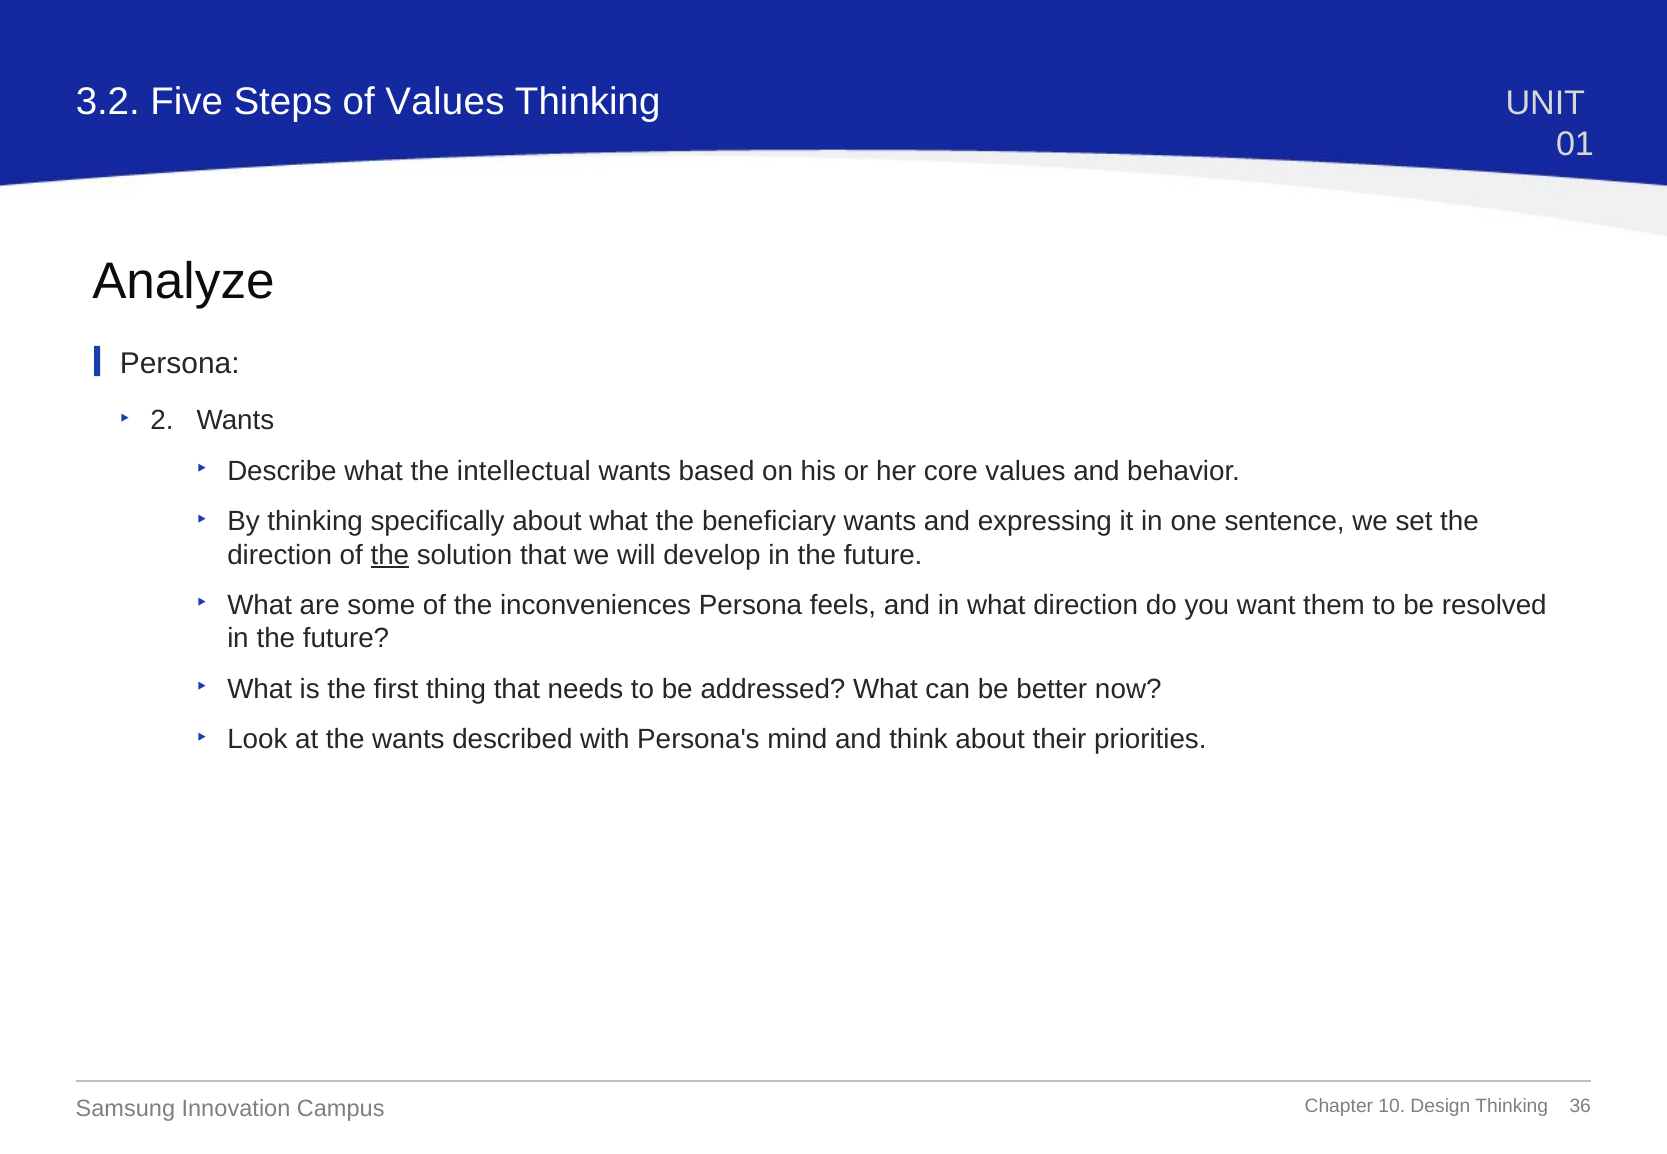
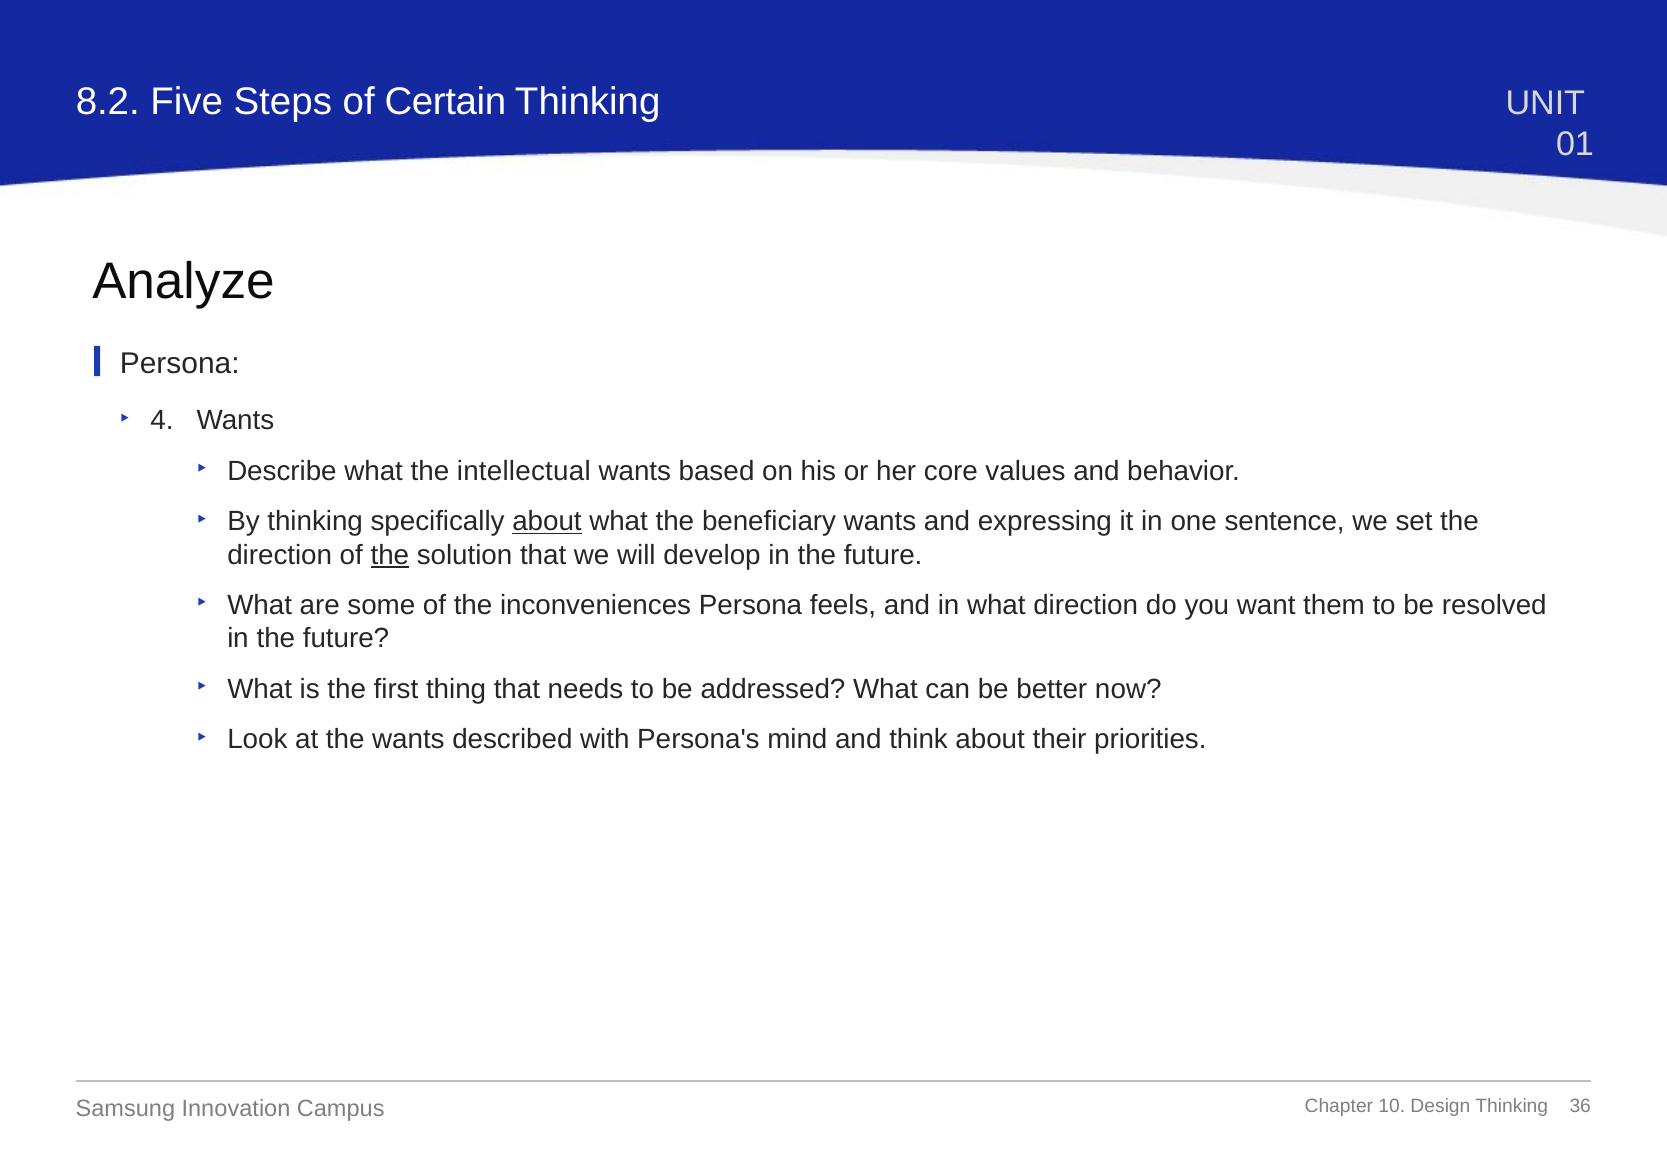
3.2: 3.2 -> 8.2
of Values: Values -> Certain
2: 2 -> 4
about at (547, 522) underline: none -> present
